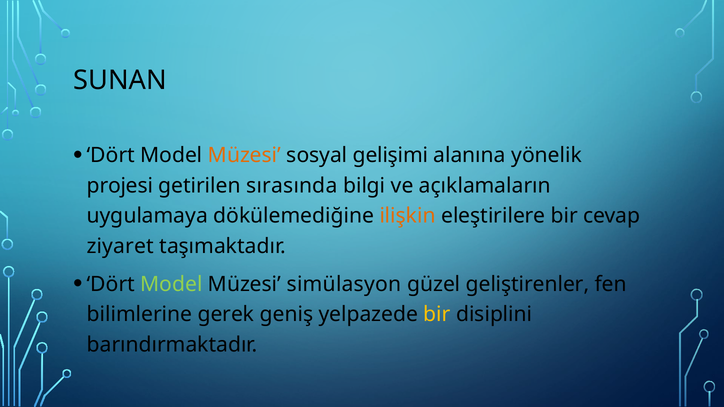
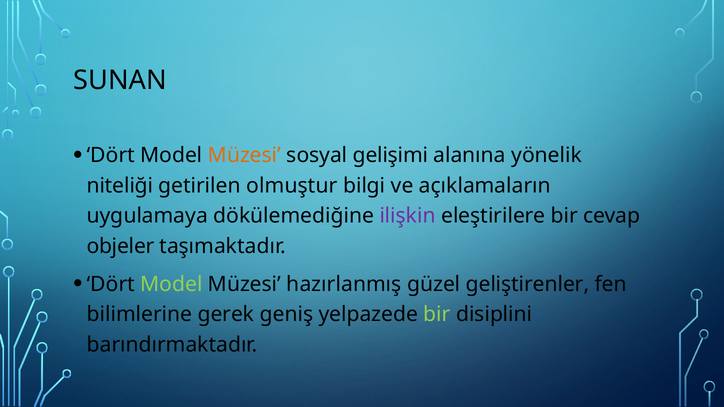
projesi: projesi -> niteliği
sırasında: sırasında -> olmuştur
ilişkin colour: orange -> purple
ziyaret: ziyaret -> objeler
simülasyon: simülasyon -> hazırlanmış
bir at (437, 315) colour: yellow -> light green
